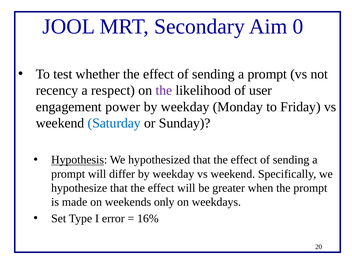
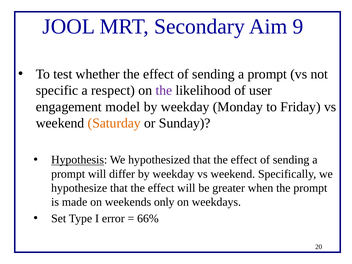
0: 0 -> 9
recency: recency -> specific
power: power -> model
Saturday colour: blue -> orange
16%: 16% -> 66%
